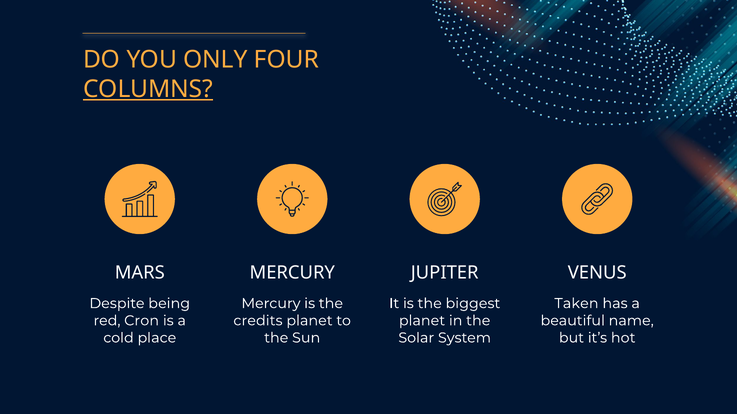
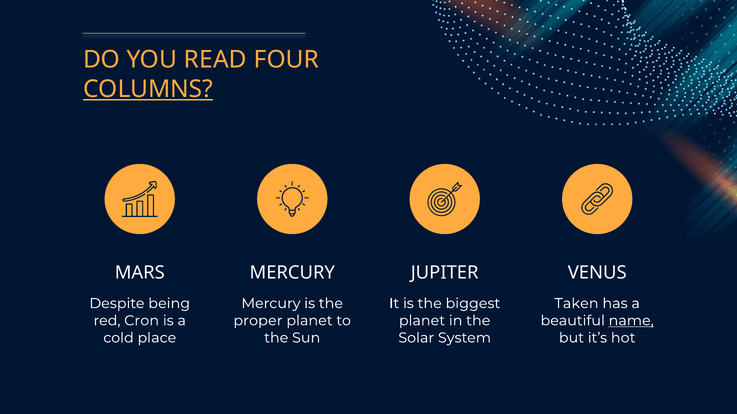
ONLY: ONLY -> READ
credits: credits -> proper
name underline: none -> present
